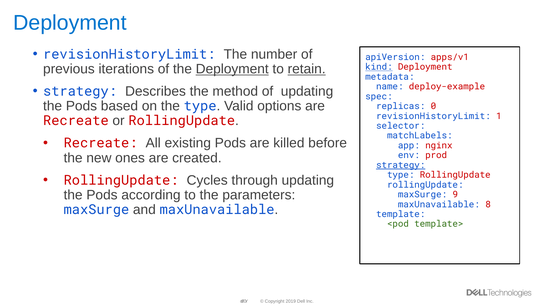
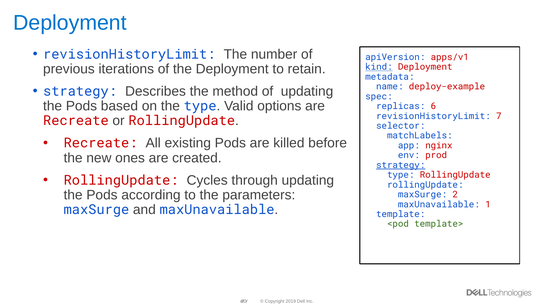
Deployment at (232, 69) underline: present -> none
retain underline: present -> none
0: 0 -> 6
1: 1 -> 7
9: 9 -> 2
8: 8 -> 1
